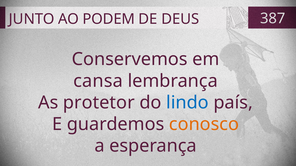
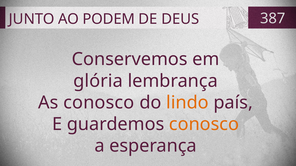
cansa: cansa -> glória
As protetor: protetor -> conosco
lindo colour: blue -> orange
